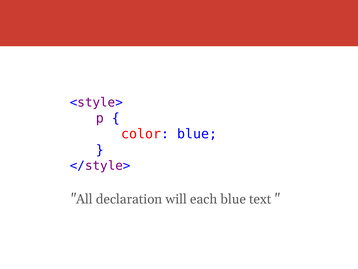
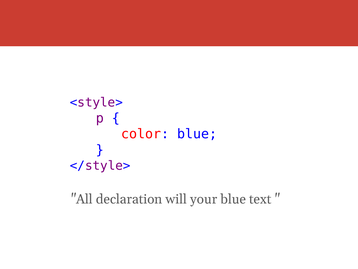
each: each -> your
